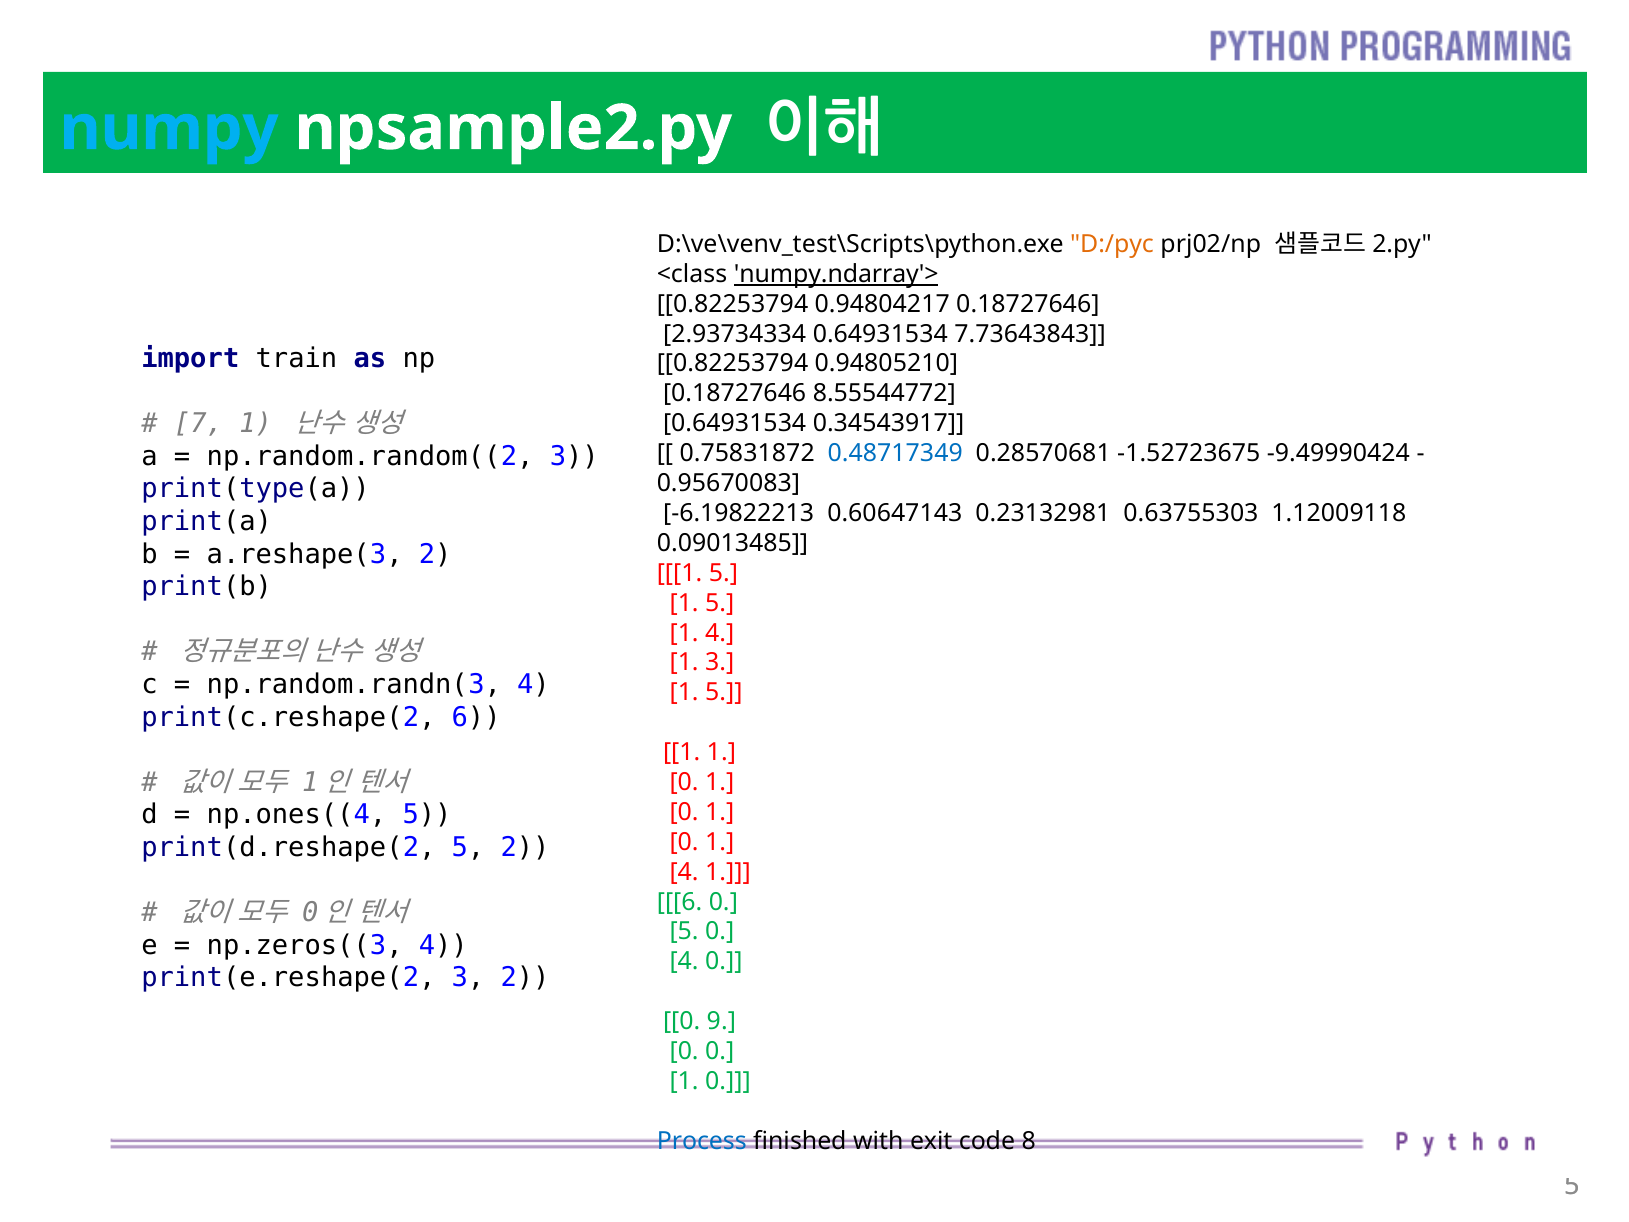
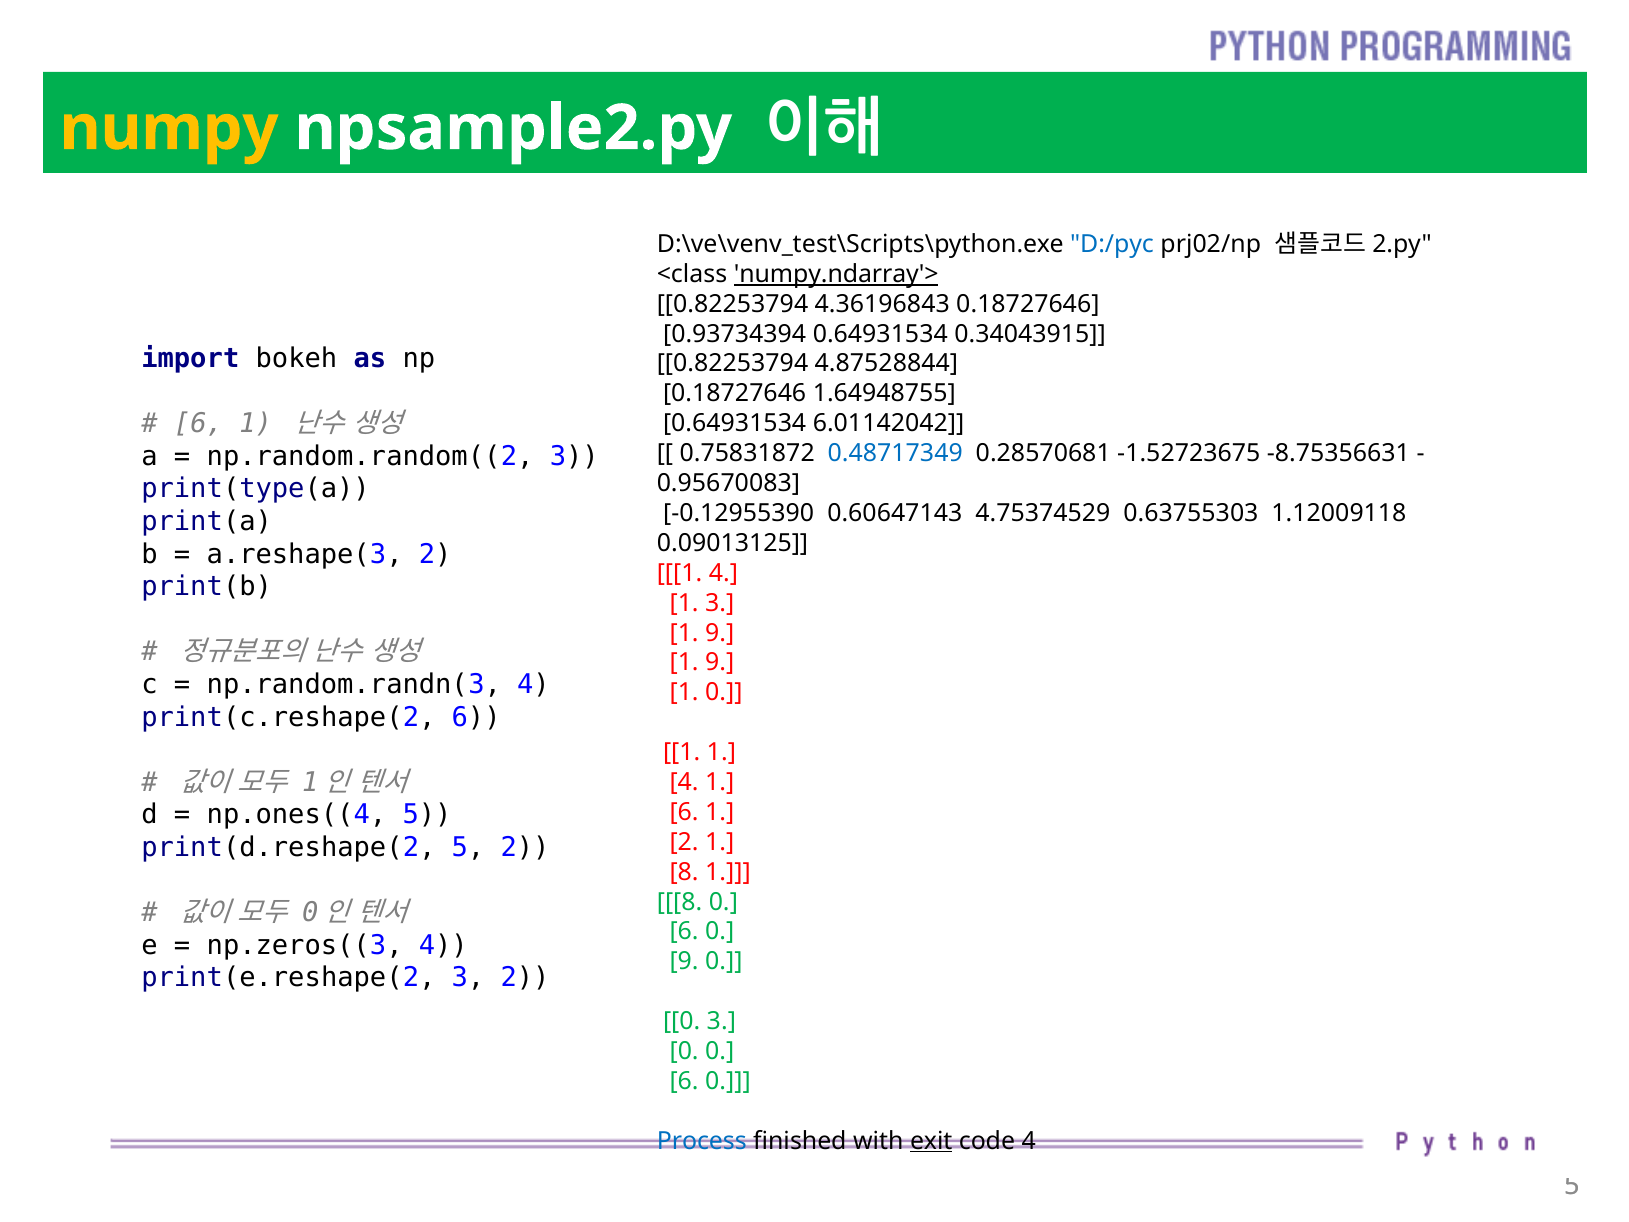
numpy colour: light blue -> yellow
D:/pyc colour: orange -> blue
0.94804217: 0.94804217 -> 4.36196843
2.93734334: 2.93734334 -> 0.93734394
7.73643843: 7.73643843 -> 0.34043915
train: train -> bokeh
0.94805210: 0.94805210 -> 4.87528844
8.55544772: 8.55544772 -> 1.64948755
7 at (198, 424): 7 -> 6
0.34543917: 0.34543917 -> 6.01142042
-9.49990424: -9.49990424 -> -8.75356631
-6.19822213: -6.19822213 -> -0.12955390
0.23132981: 0.23132981 -> 4.75374529
0.09013485: 0.09013485 -> 0.09013125
5 at (723, 573): 5 -> 4
5 at (720, 603): 5 -> 3
4 at (720, 633): 4 -> 9
3 at (720, 663): 3 -> 9
5 at (724, 692): 5 -> 0
0 at (684, 782): 0 -> 4
0 at (684, 812): 0 -> 6
0 at (684, 842): 0 -> 2
4 at (684, 872): 4 -> 8
6 at (680, 902): 6 -> 8
5 at (684, 932): 5 -> 6
4 at (684, 961): 4 -> 9
0 9: 9 -> 3
1 at (684, 1081): 1 -> 6
exit underline: none -> present
code 8: 8 -> 4
